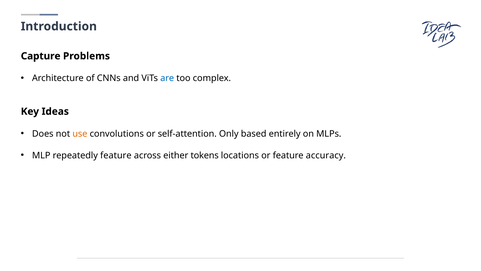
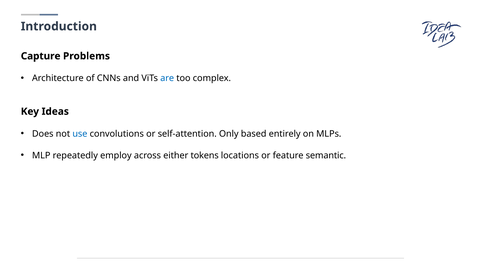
use colour: orange -> blue
repeatedly feature: feature -> employ
accuracy: accuracy -> semantic
